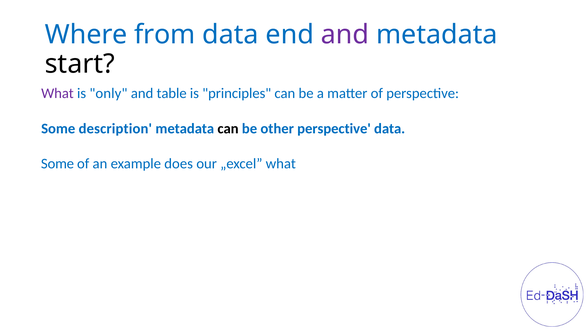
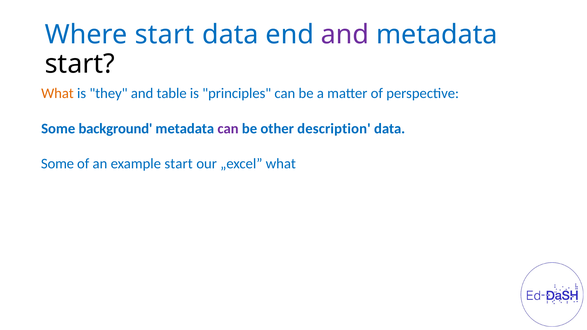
Where from: from -> start
What at (57, 93) colour: purple -> orange
only: only -> they
description: description -> background
can at (228, 129) colour: black -> purple
other perspective: perspective -> description
example does: does -> start
